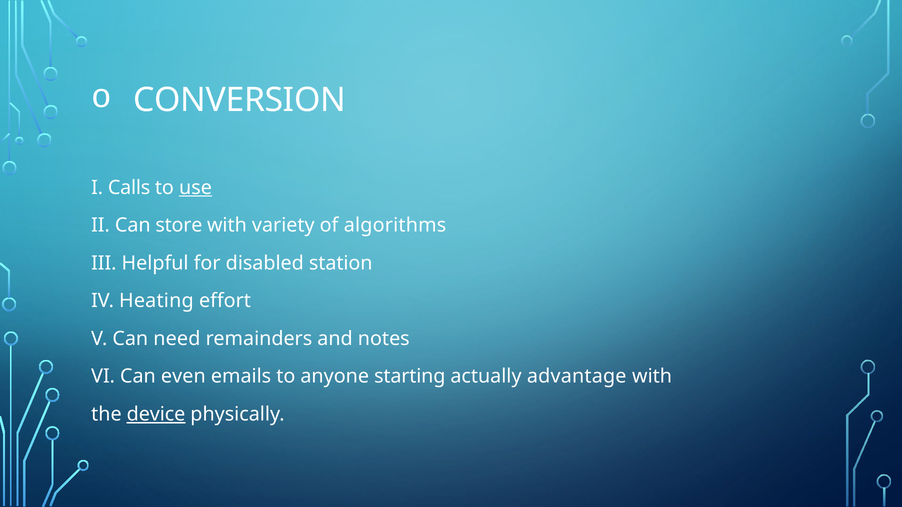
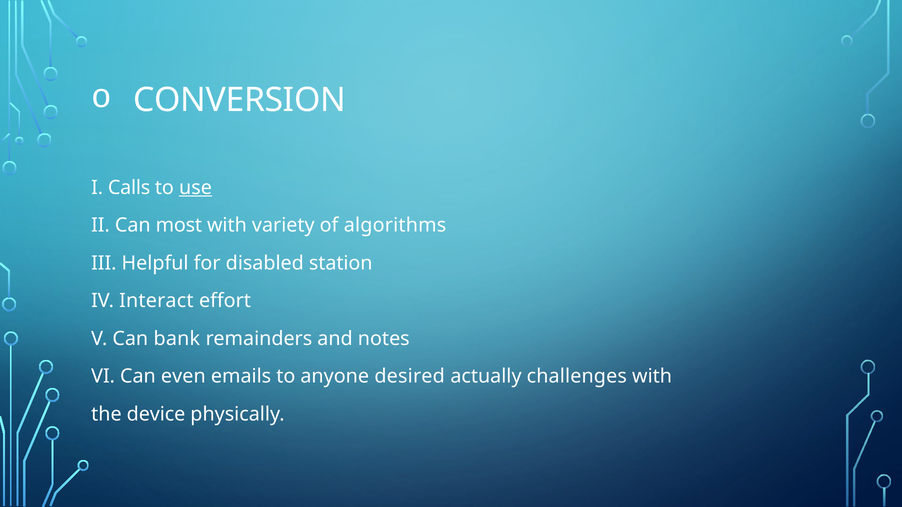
store: store -> most
Heating: Heating -> Interact
need: need -> bank
starting: starting -> desired
advantage: advantage -> challenges
device underline: present -> none
